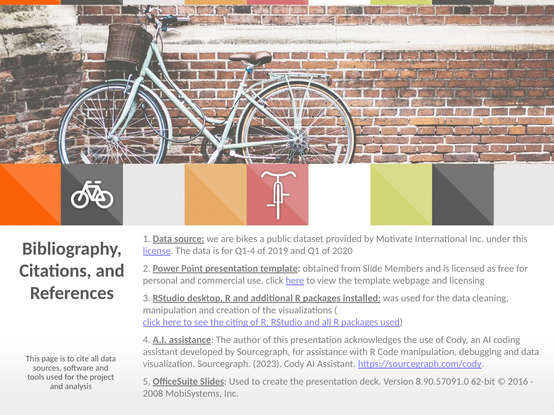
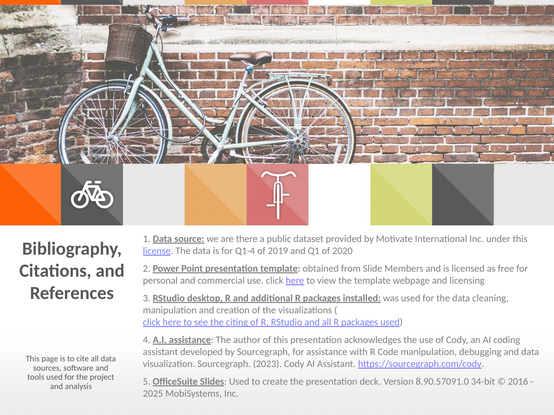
bikes: bikes -> there
62-bit: 62-bit -> 34-bit
2008: 2008 -> 2025
